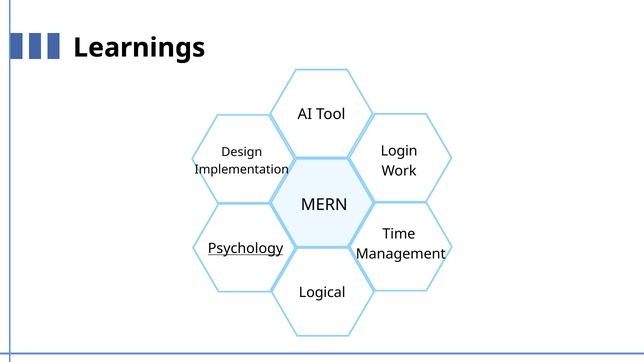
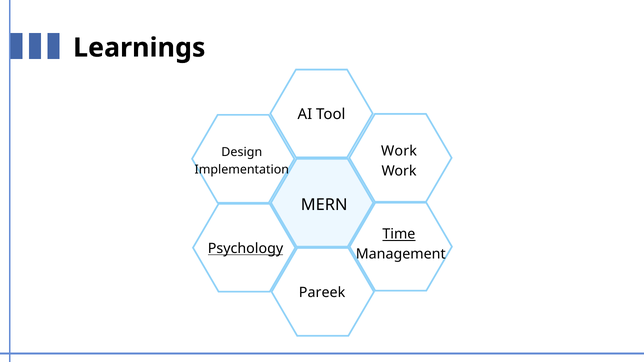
Login at (399, 151): Login -> Work
Time underline: none -> present
Logical: Logical -> Pareek
